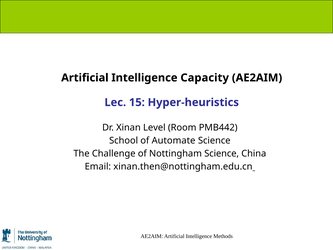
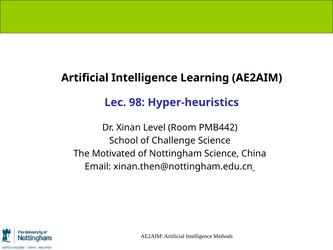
Capacity: Capacity -> Learning
15: 15 -> 98
Automate: Automate -> Challenge
Challenge: Challenge -> Motivated
